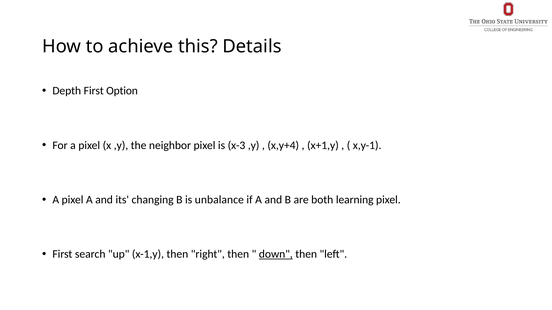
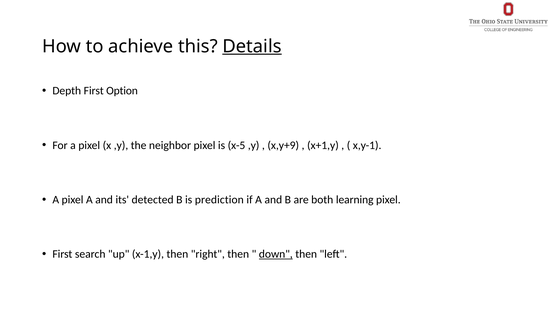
Details underline: none -> present
x-3: x-3 -> x-5
x,y+4: x,y+4 -> x,y+9
changing: changing -> detected
unbalance: unbalance -> prediction
